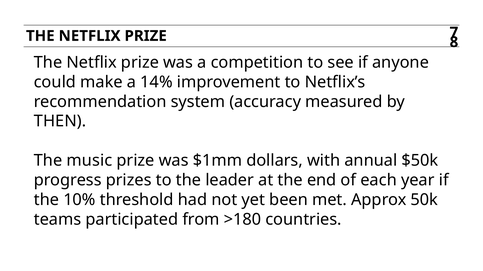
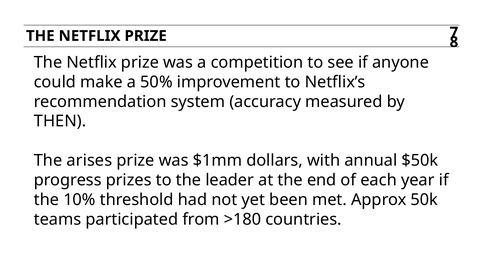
14%: 14% -> 50%
music: music -> arises
